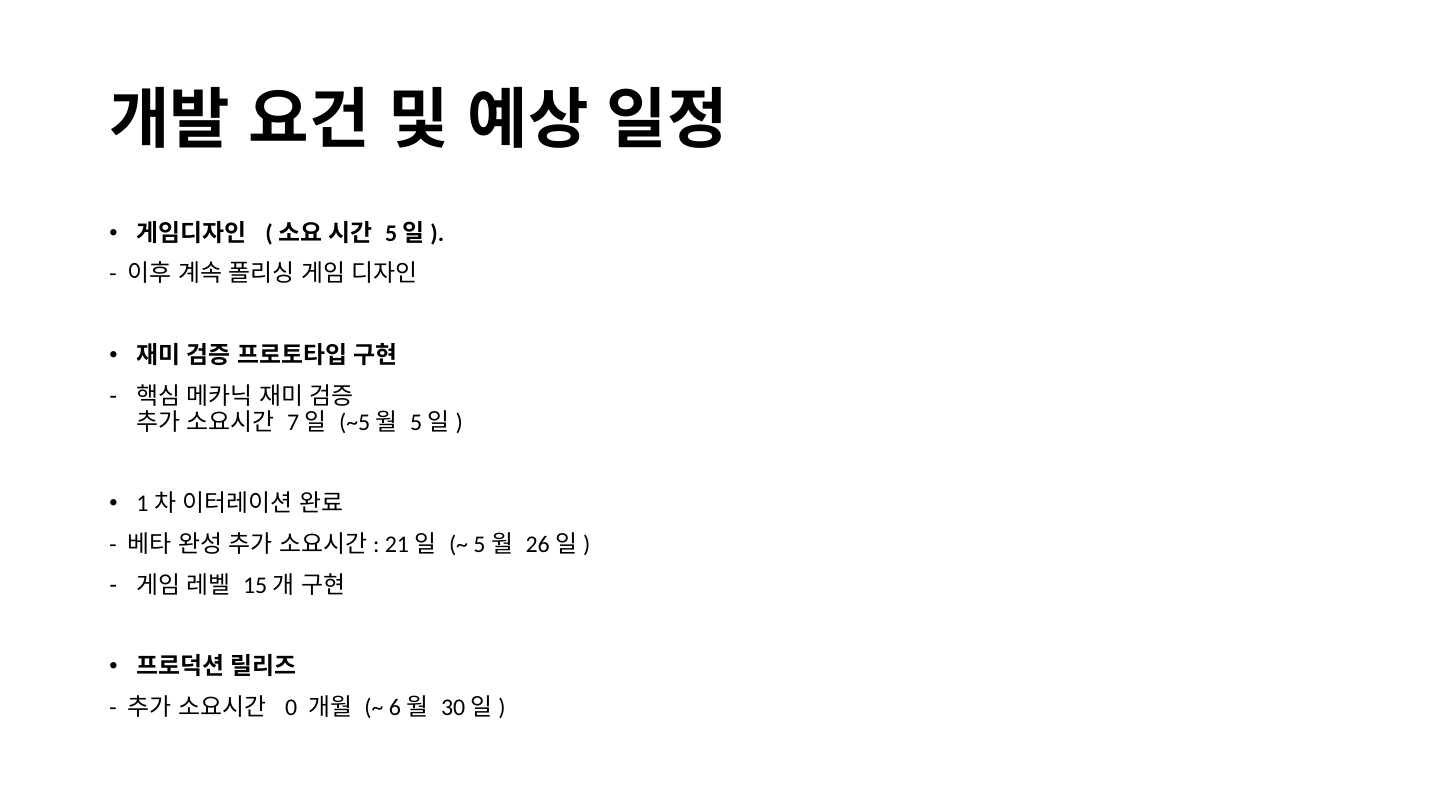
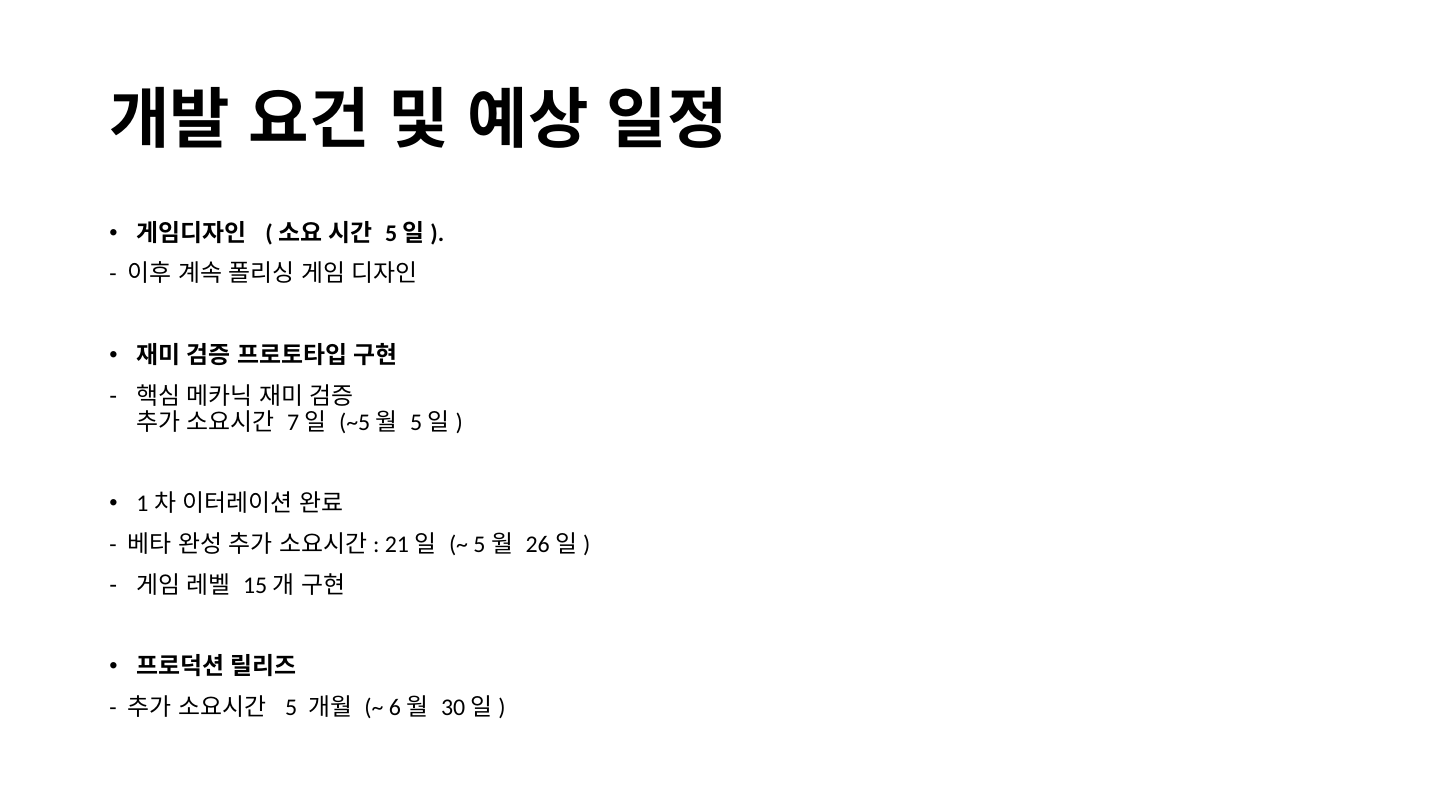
0: 0 -> 5
